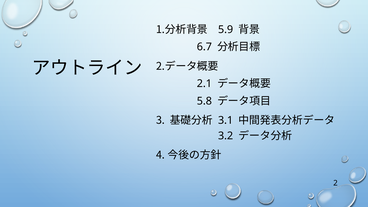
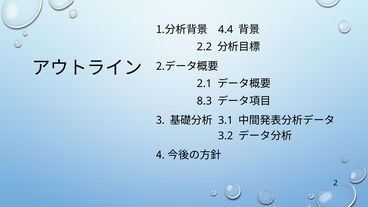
5.9: 5.9 -> 4.4
6.7: 6.7 -> 2.2
5.8: 5.8 -> 8.3
